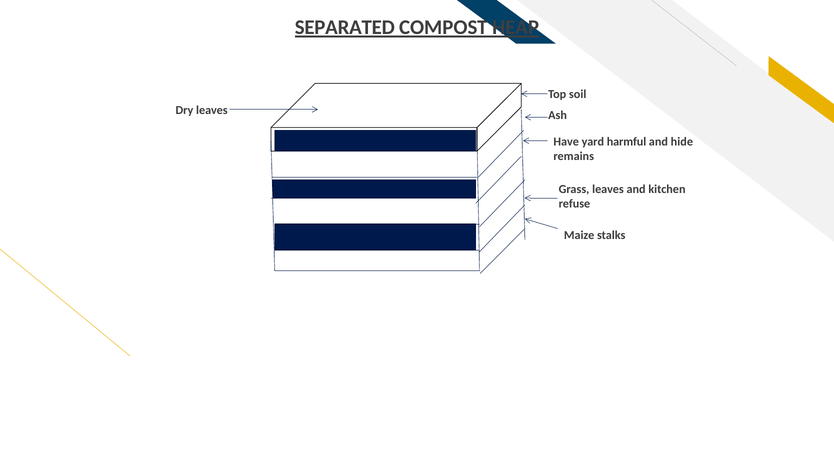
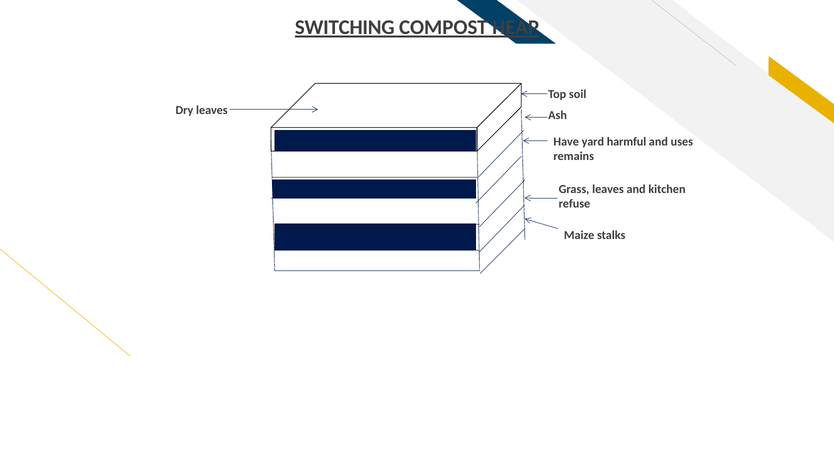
SEPARATED: SEPARATED -> SWITCHING
hide: hide -> uses
